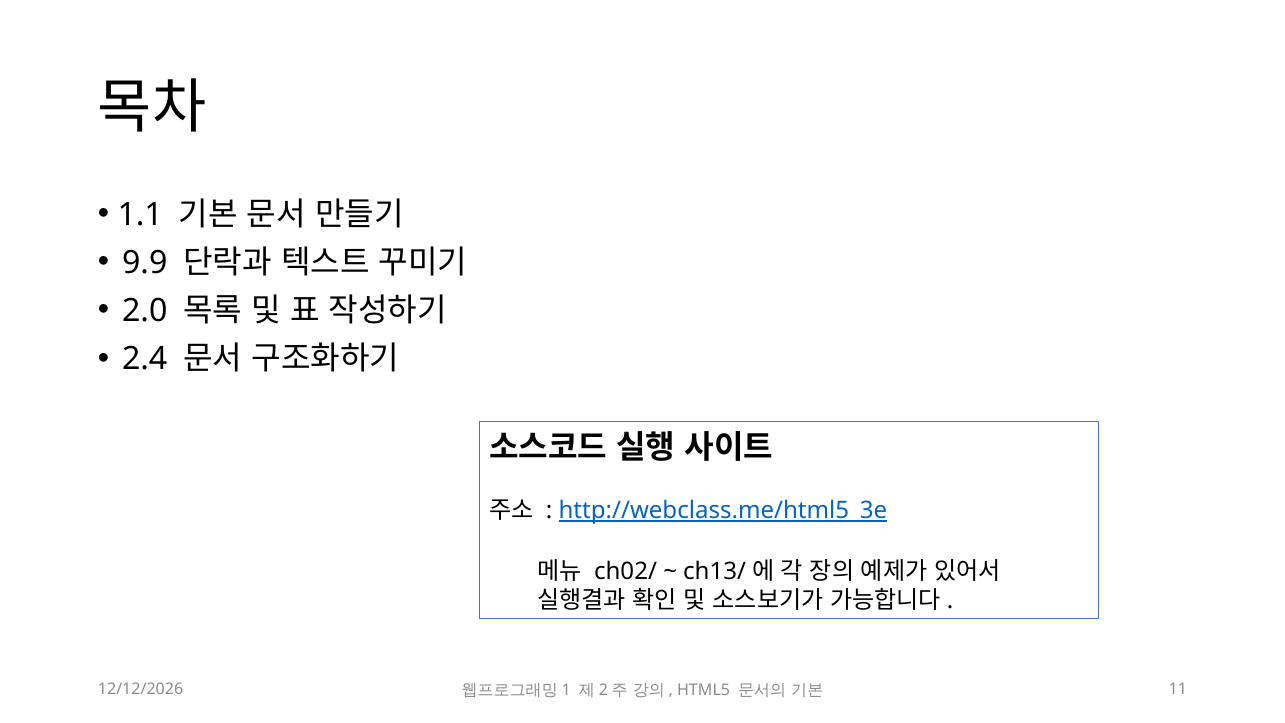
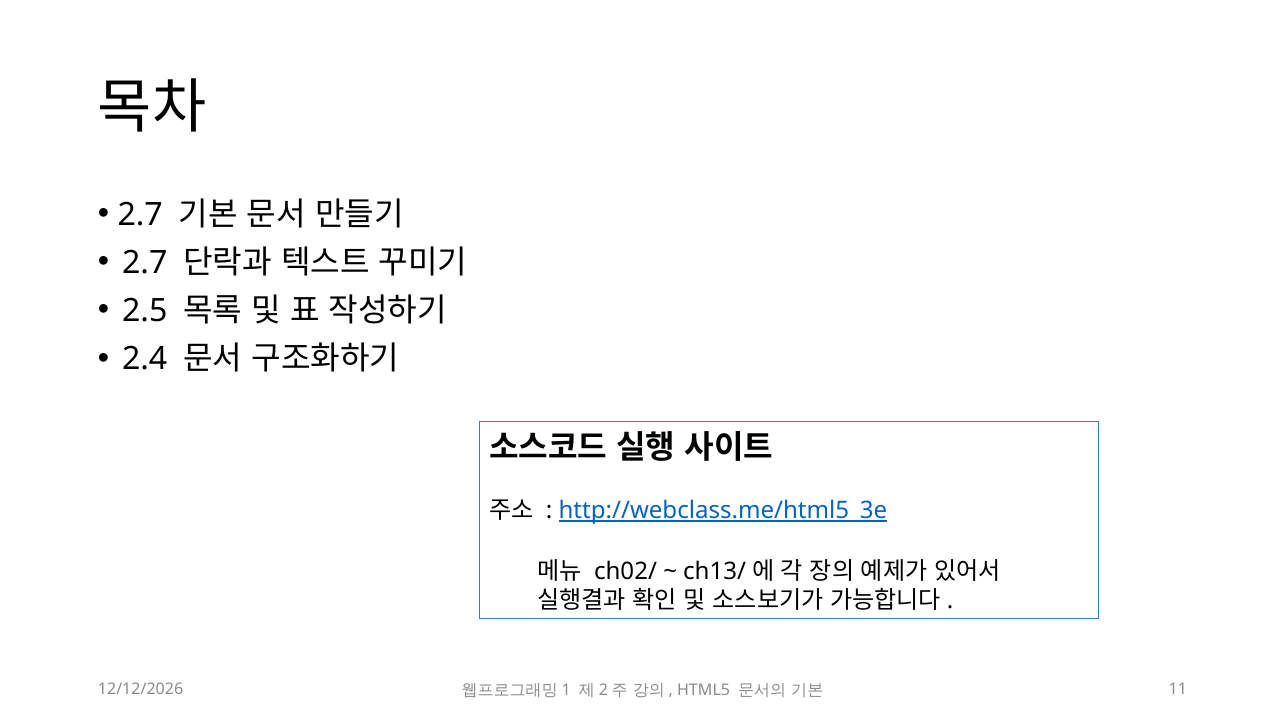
1.1 at (140, 214): 1.1 -> 2.7
9.9 at (145, 262): 9.9 -> 2.7
2.0: 2.0 -> 2.5
